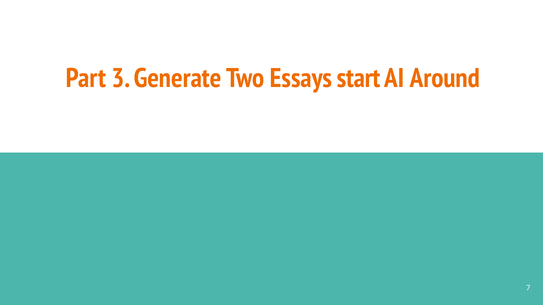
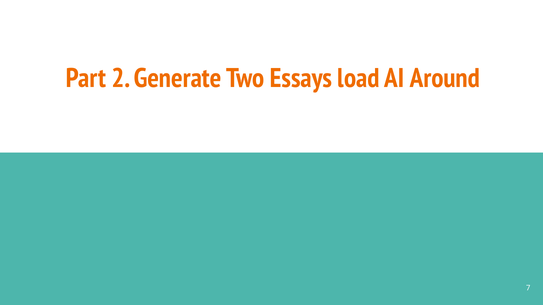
3: 3 -> 2
start: start -> load
